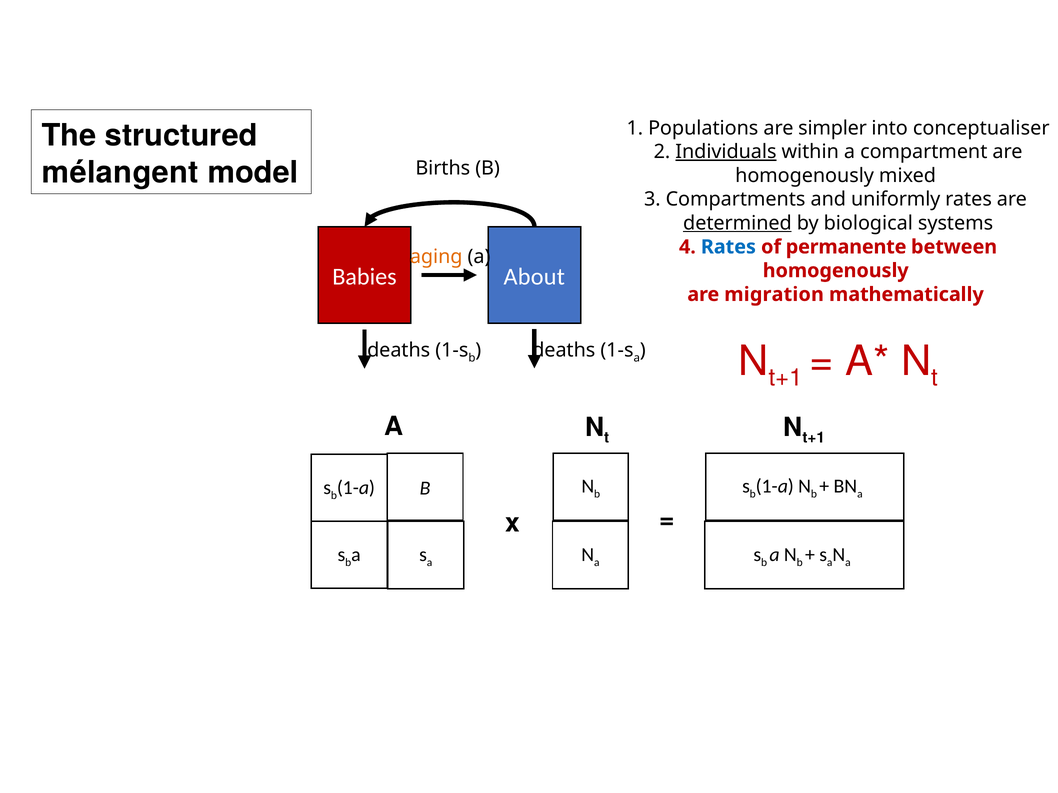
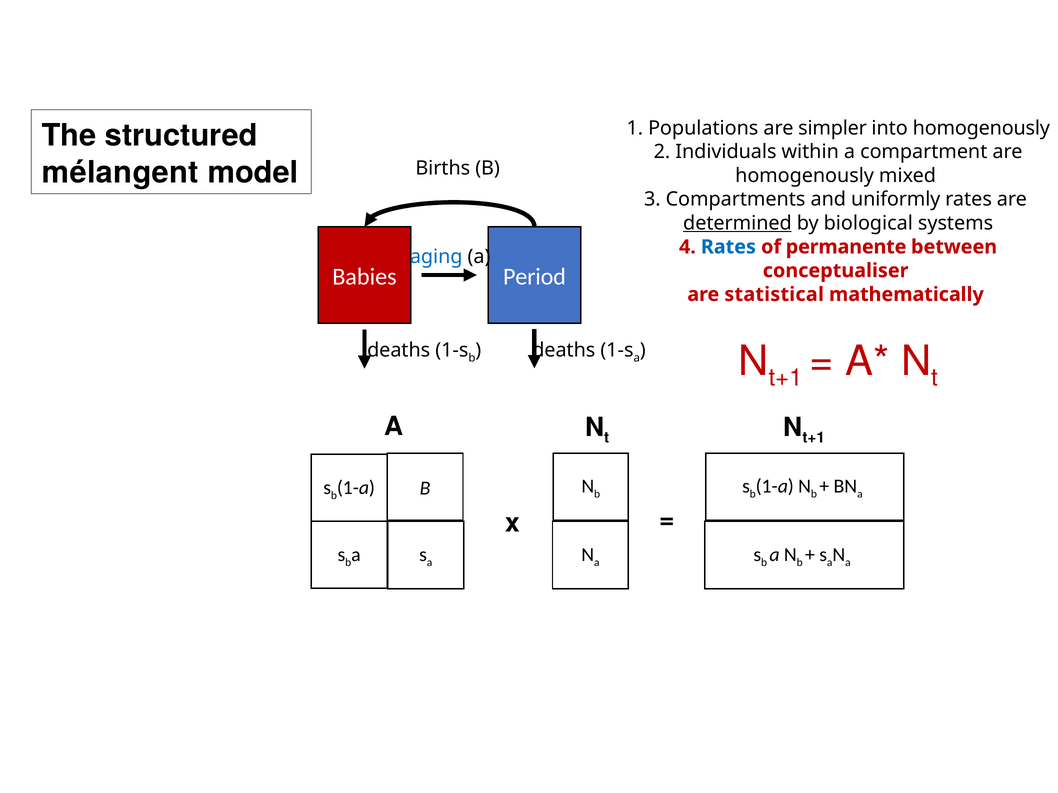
into conceptualiser: conceptualiser -> homogenously
Individuals underline: present -> none
aging colour: orange -> blue
About: About -> Period
homogenously at (836, 271): homogenously -> conceptualiser
migration: migration -> statistical
